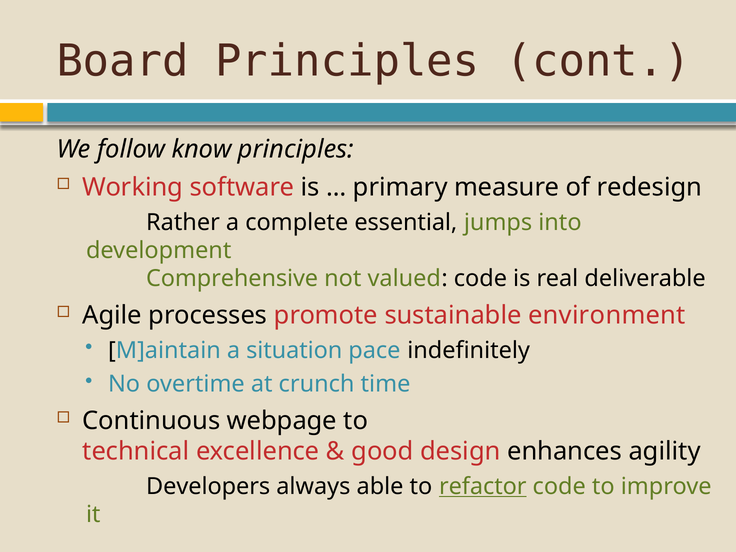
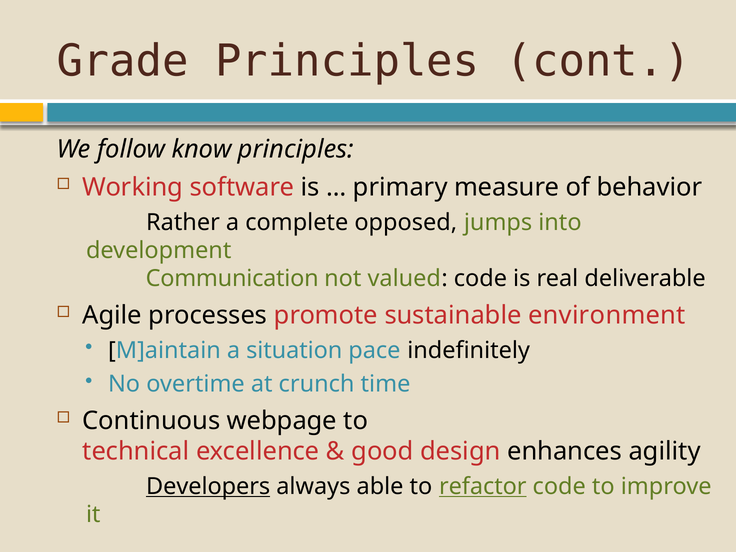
Board: Board -> Grade
redesign: redesign -> behavior
essential: essential -> opposed
Comprehensive: Comprehensive -> Communication
Developers underline: none -> present
